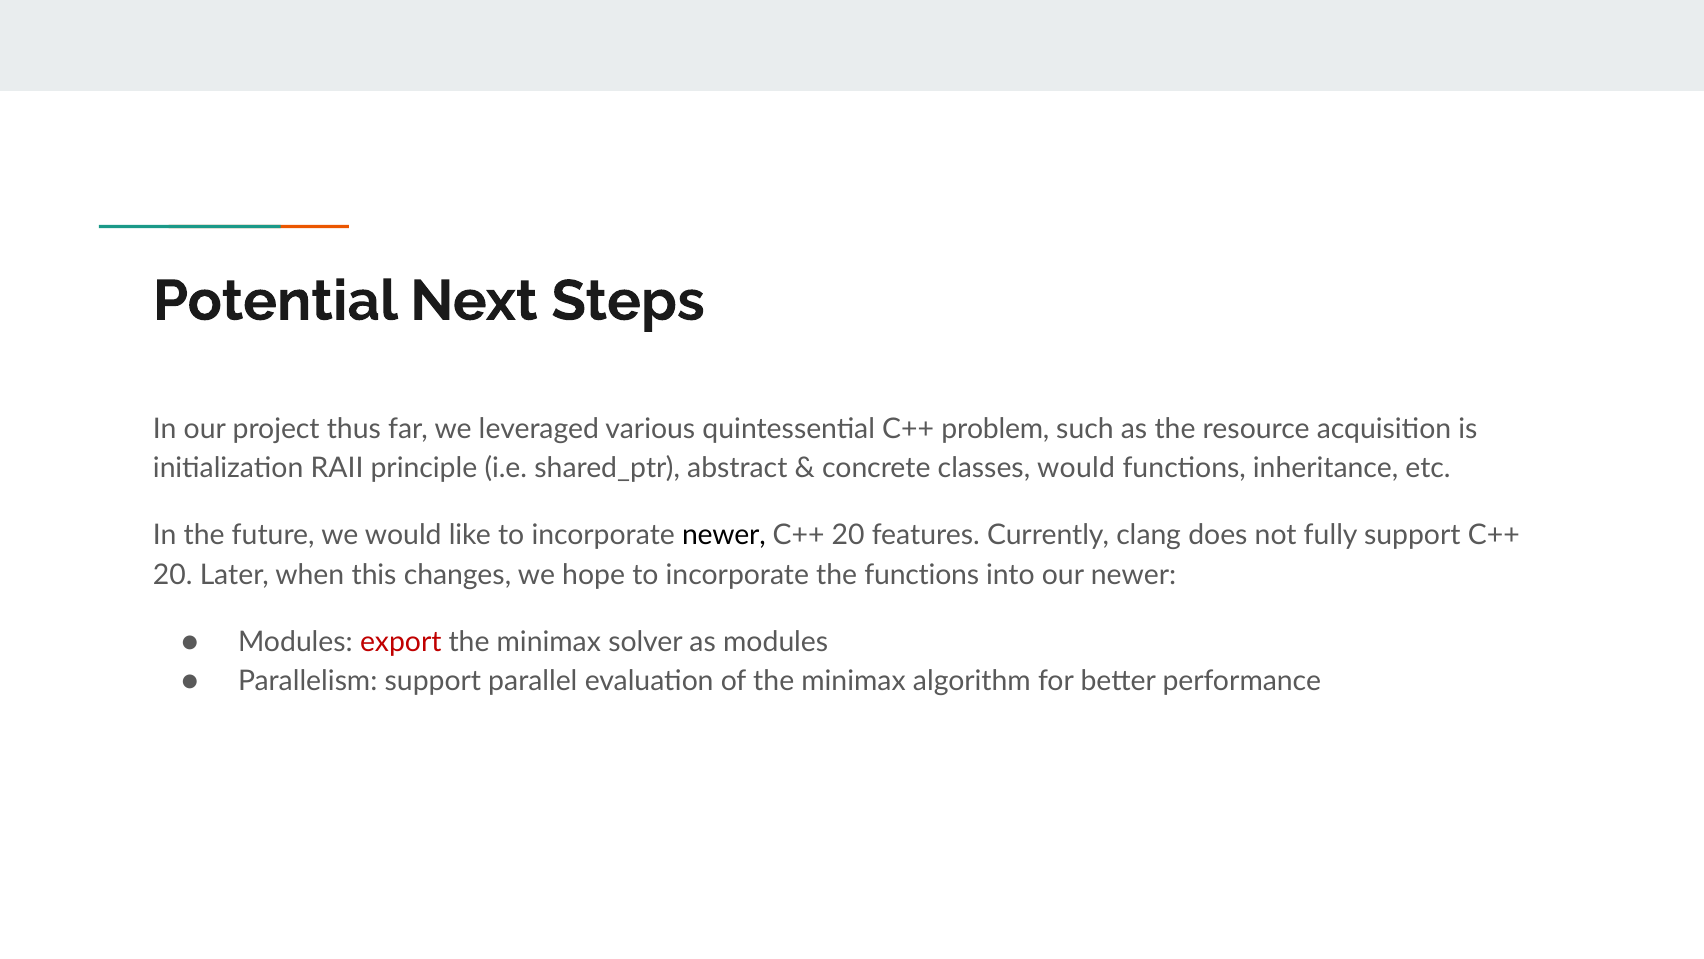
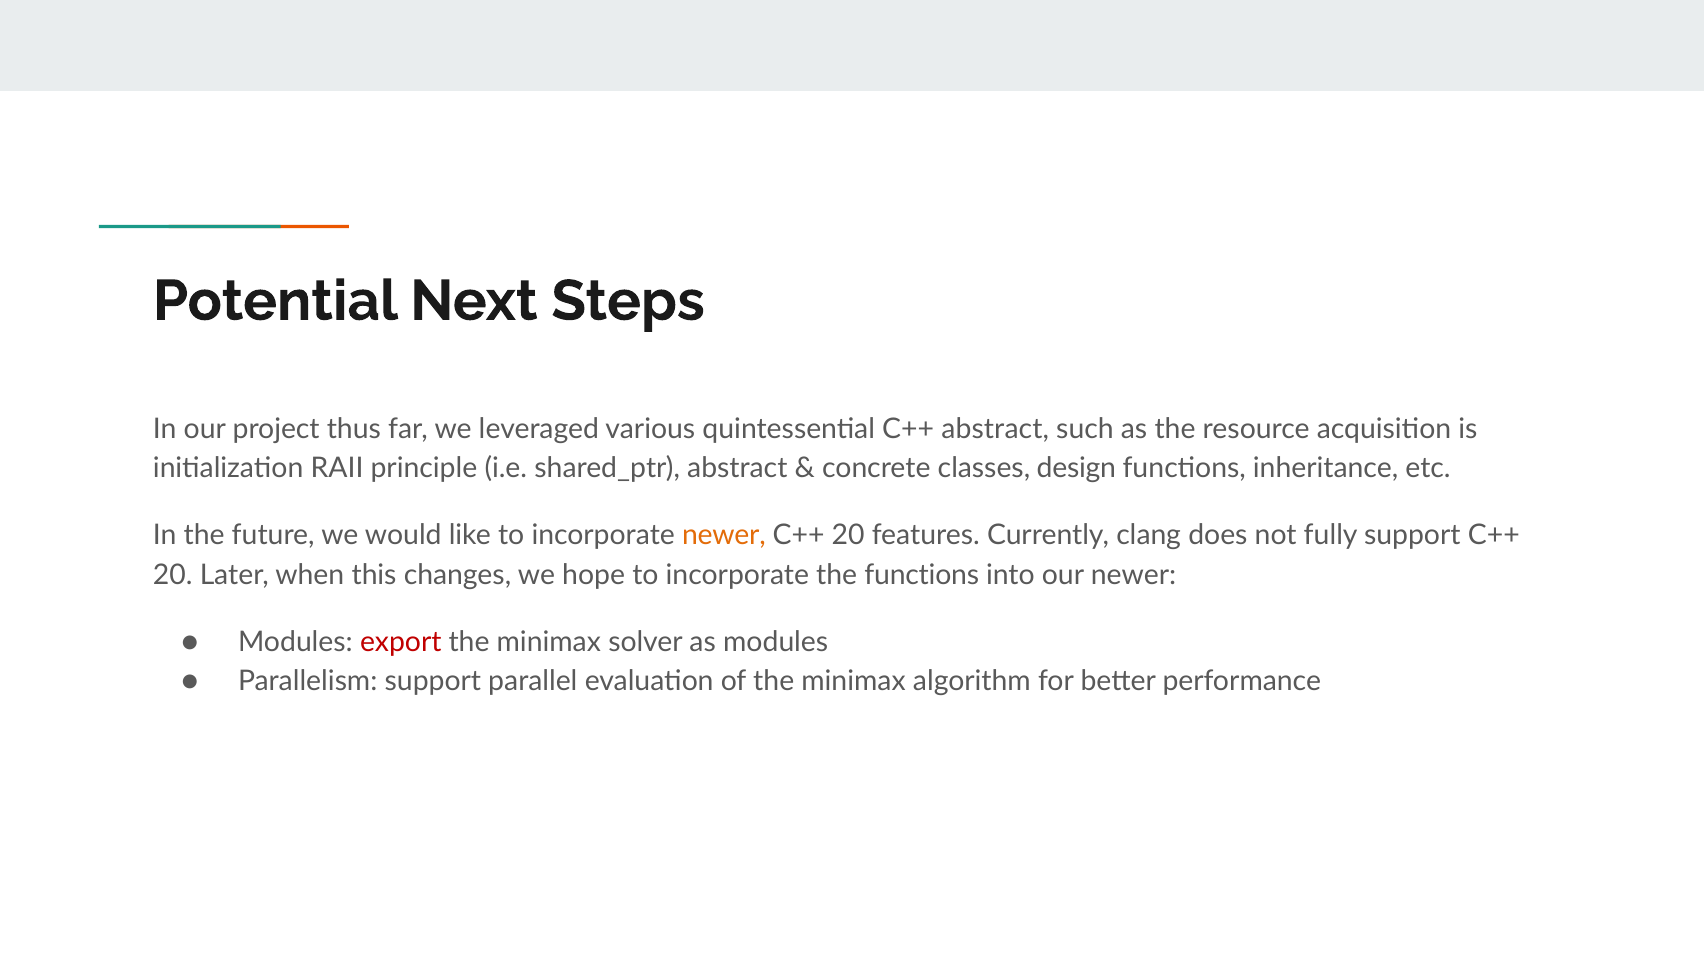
C++ problem: problem -> abstract
classes would: would -> design
newer at (724, 535) colour: black -> orange
